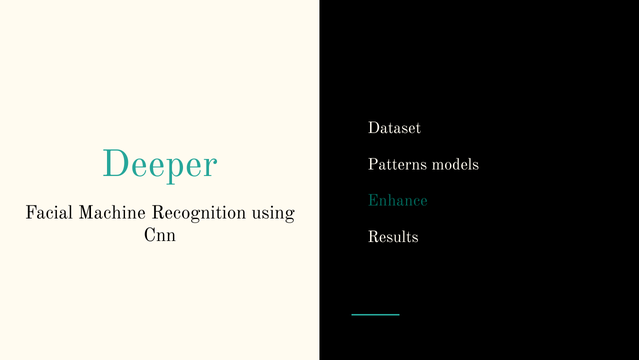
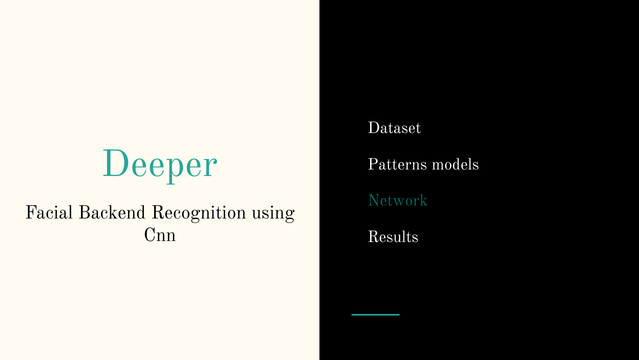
Enhance: Enhance -> Network
Machine: Machine -> Backend
